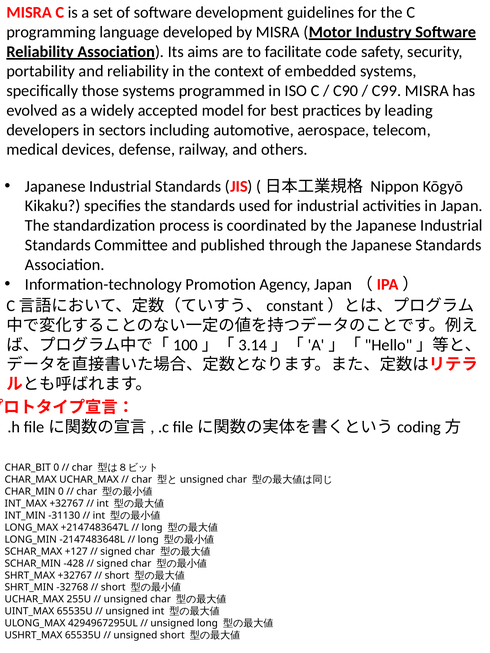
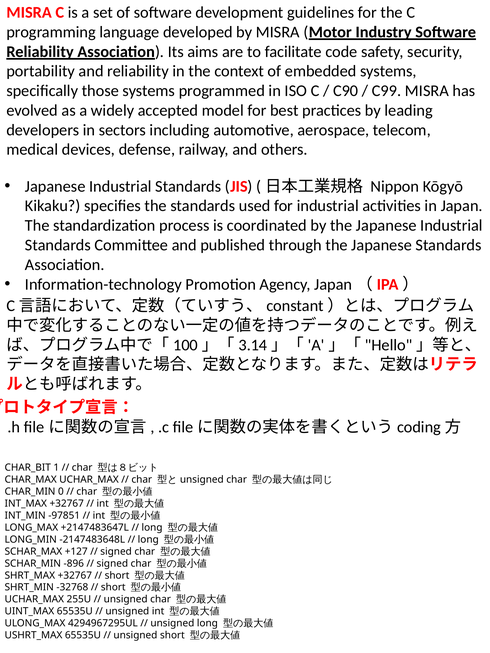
CHAR_BIT 0: 0 -> 1
-31130: -31130 -> -97851
-428: -428 -> -896
